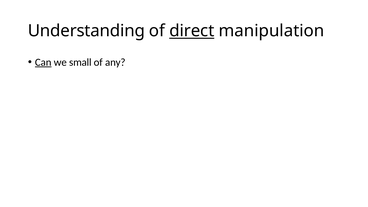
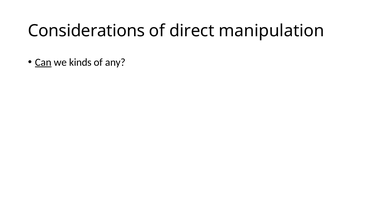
Understanding: Understanding -> Considerations
direct underline: present -> none
small: small -> kinds
